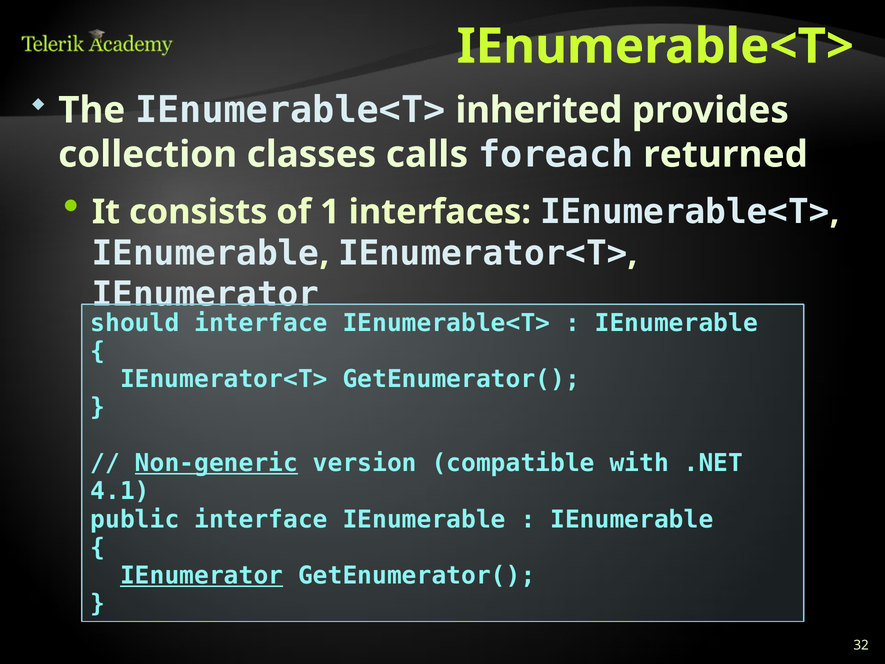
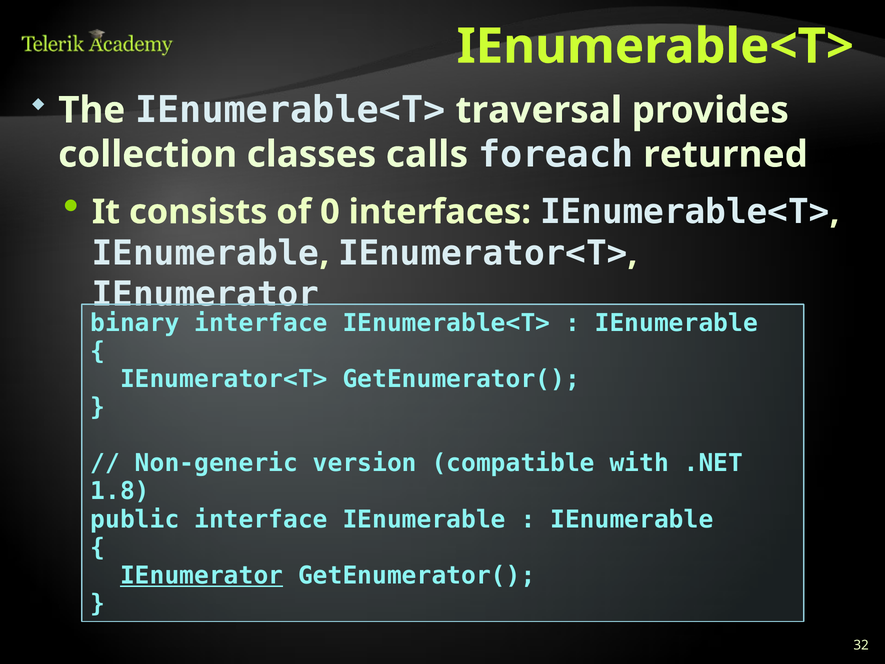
inherited: inherited -> traversal
1: 1 -> 0
should: should -> binary
Non-generic underline: present -> none
4.1: 4.1 -> 1.8
